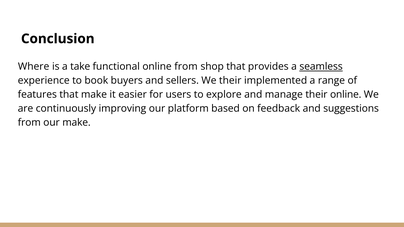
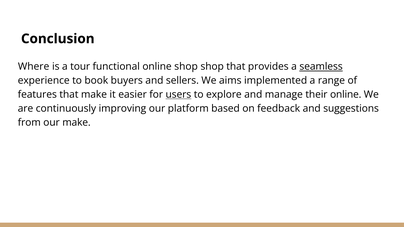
take: take -> tour
online from: from -> shop
We their: their -> aims
users underline: none -> present
